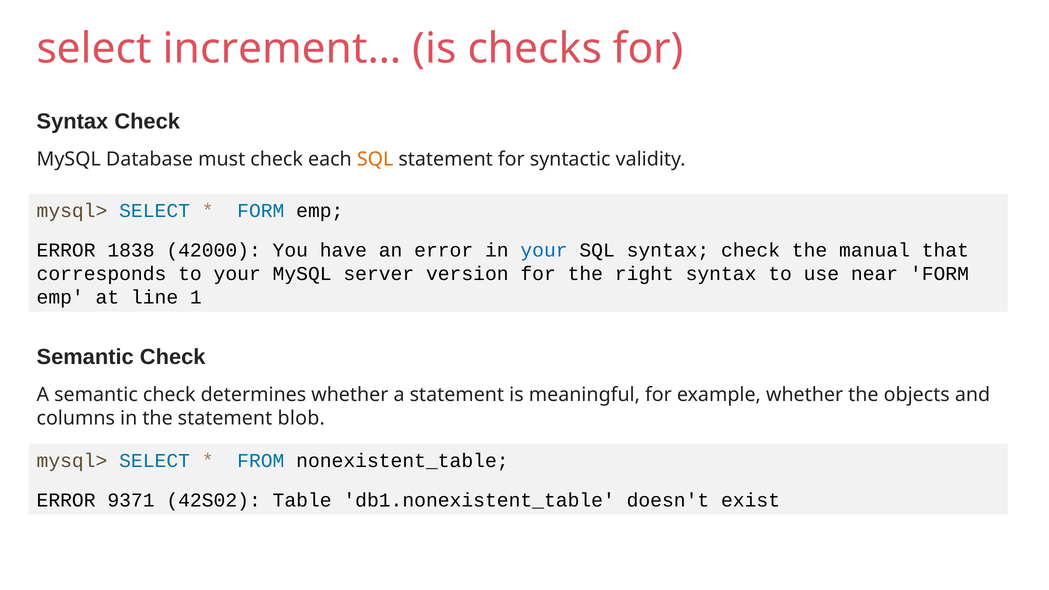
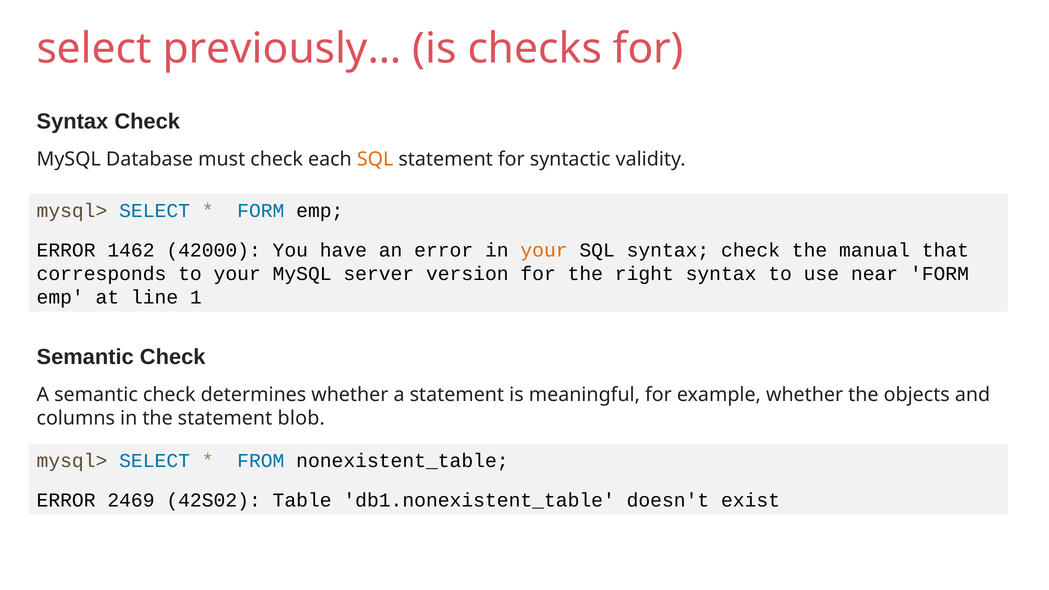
increment…: increment… -> previously…
1838: 1838 -> 1462
your at (544, 250) colour: blue -> orange
9371: 9371 -> 2469
